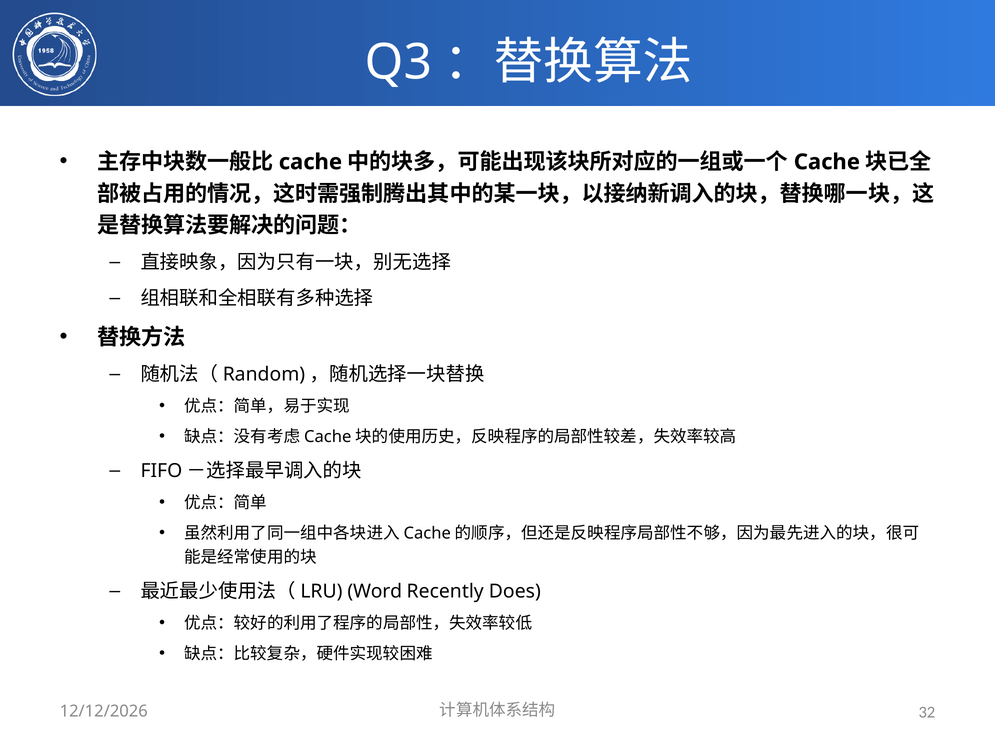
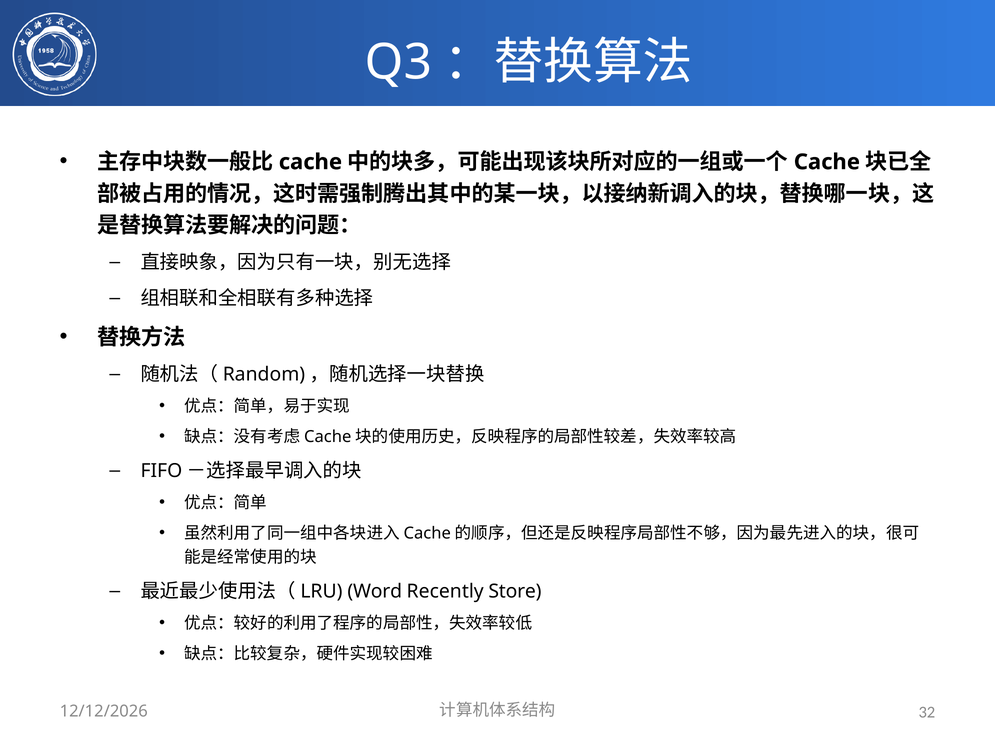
Does: Does -> Store
